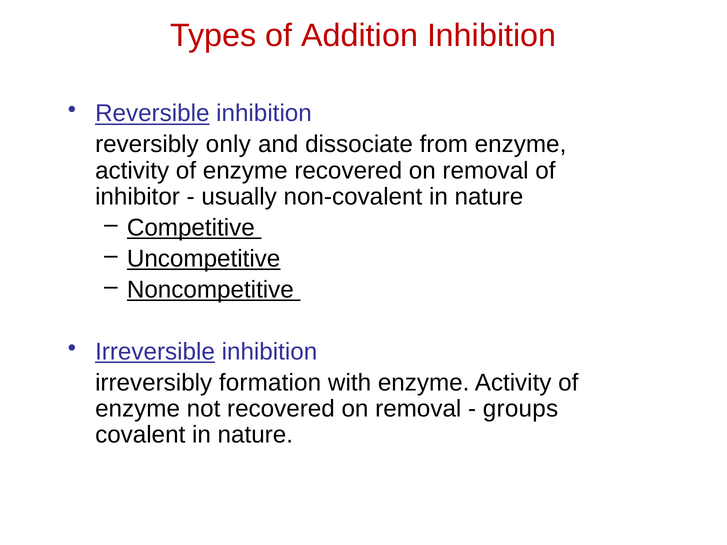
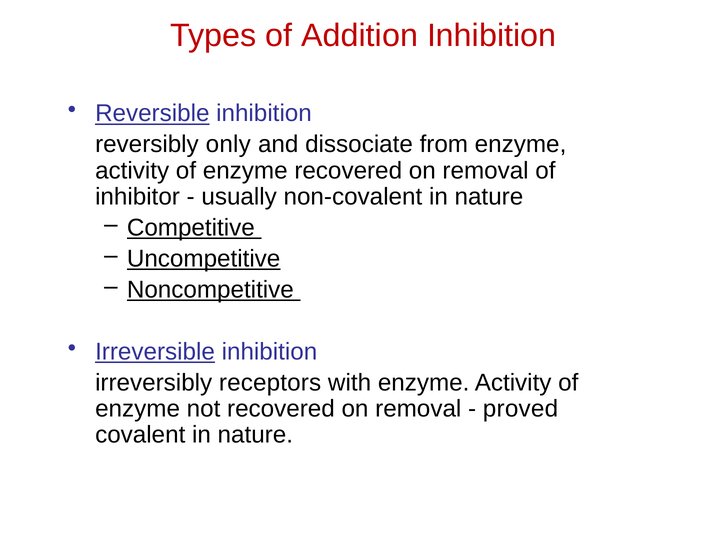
formation: formation -> receptors
groups: groups -> proved
